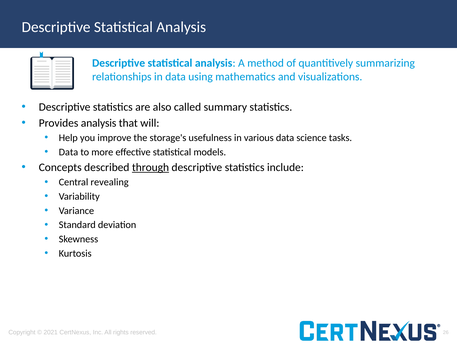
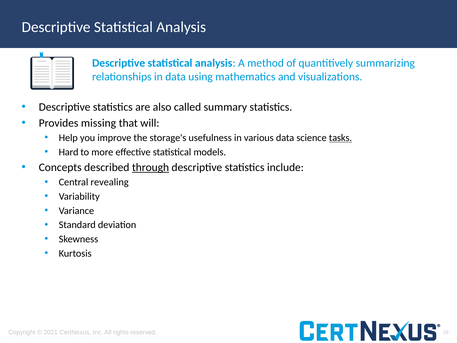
Provides analysis: analysis -> missing
tasks underline: none -> present
Data at (68, 152): Data -> Hard
